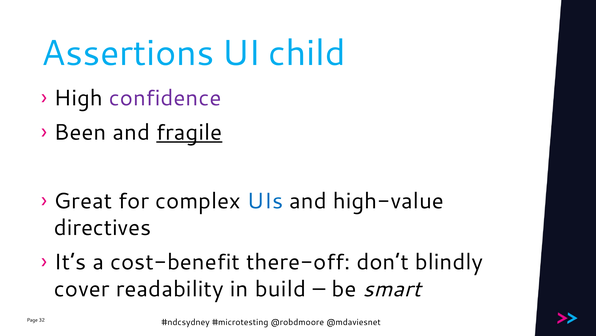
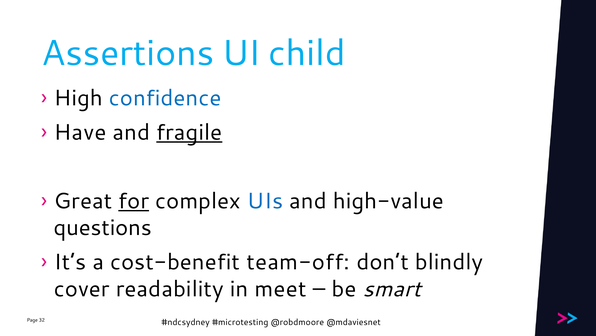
confidence colour: purple -> blue
Been: Been -> Have
for underline: none -> present
directives: directives -> questions
there-off: there-off -> team-off
build: build -> meet
